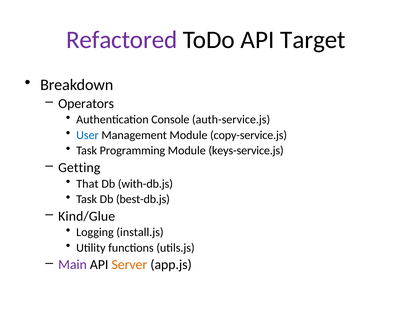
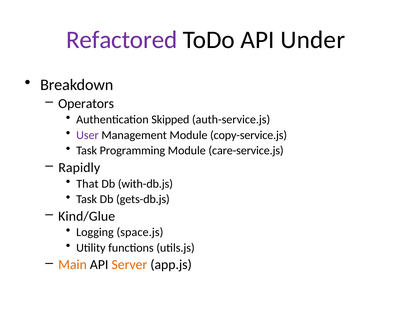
Target: Target -> Under
Console: Console -> Skipped
User colour: blue -> purple
keys-service.js: keys-service.js -> care-service.js
Getting: Getting -> Rapidly
best-db.js: best-db.js -> gets-db.js
install.js: install.js -> space.js
Main colour: purple -> orange
